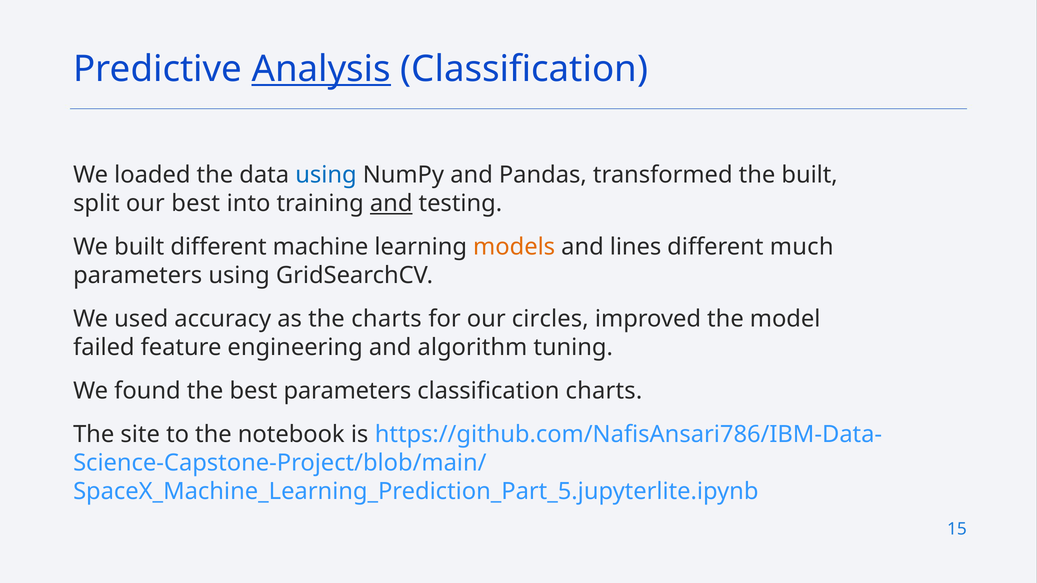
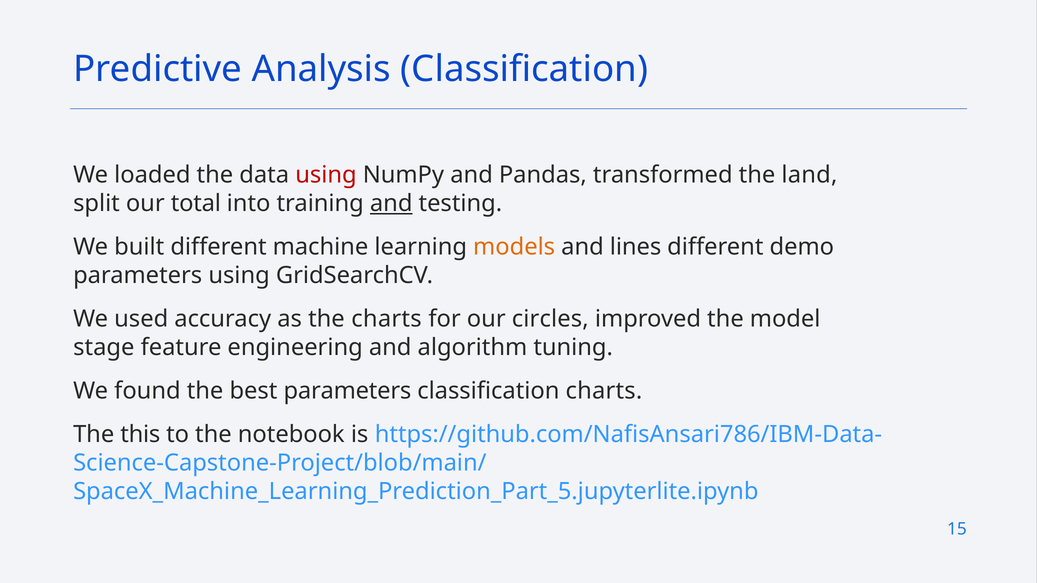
Analysis underline: present -> none
using at (326, 175) colour: blue -> red
the built: built -> land
our best: best -> total
much: much -> demo
failed: failed -> stage
site: site -> this
